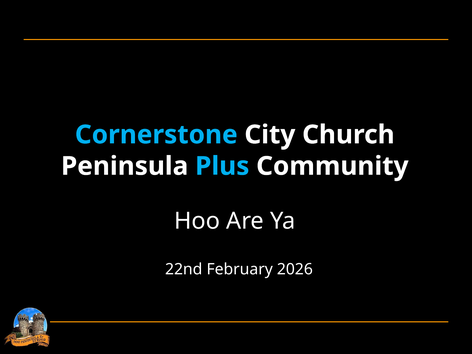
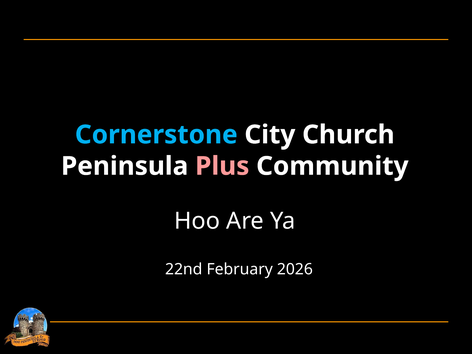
Plus colour: light blue -> pink
